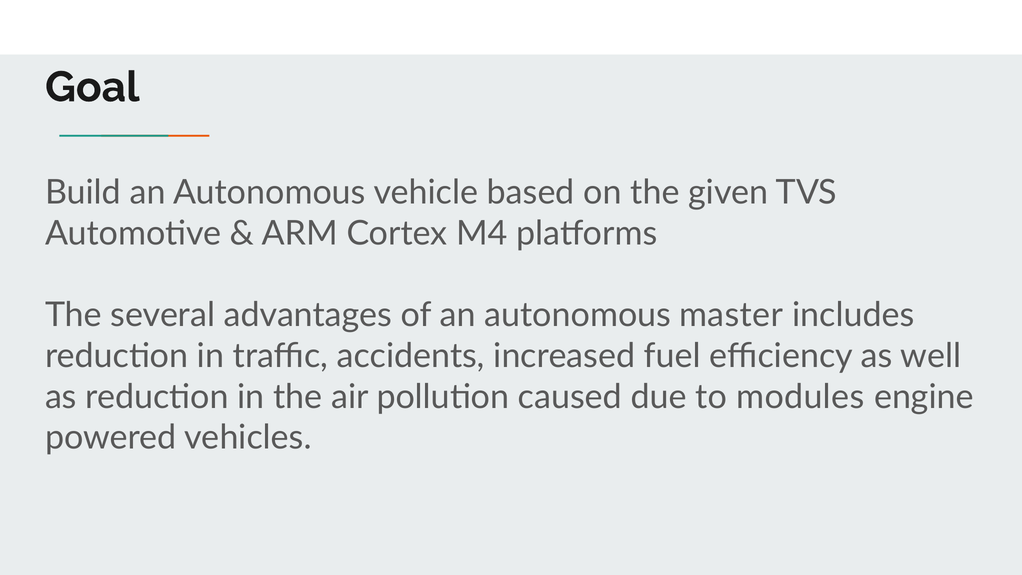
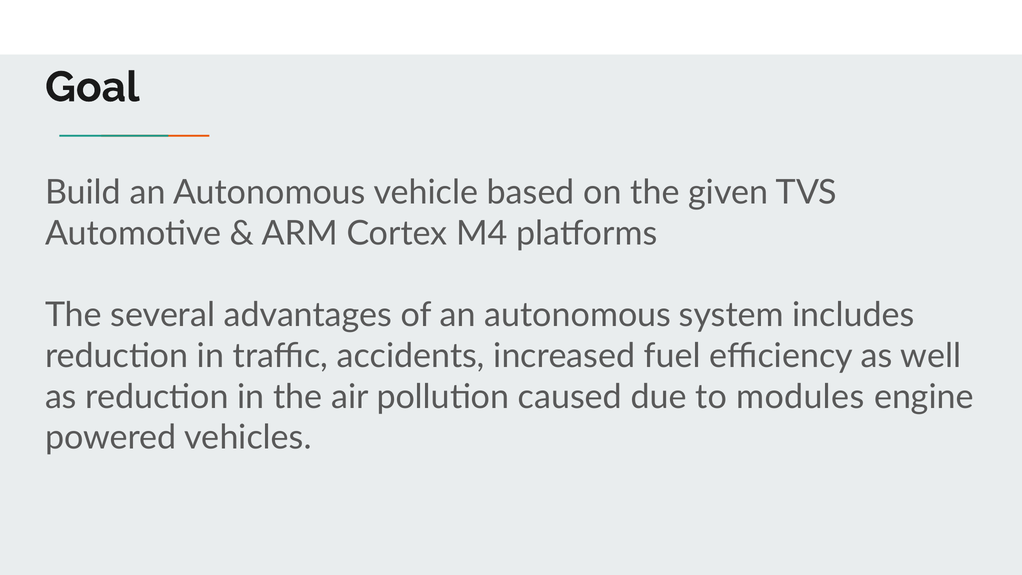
master: master -> system
